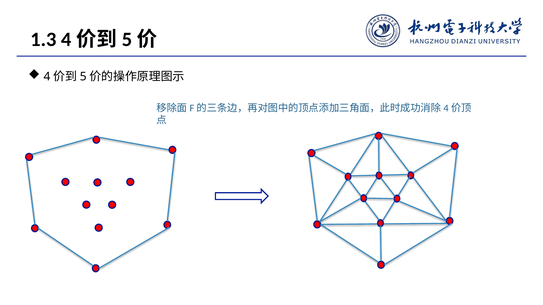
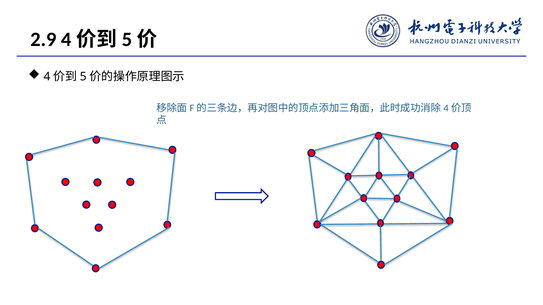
1.3: 1.3 -> 2.9
